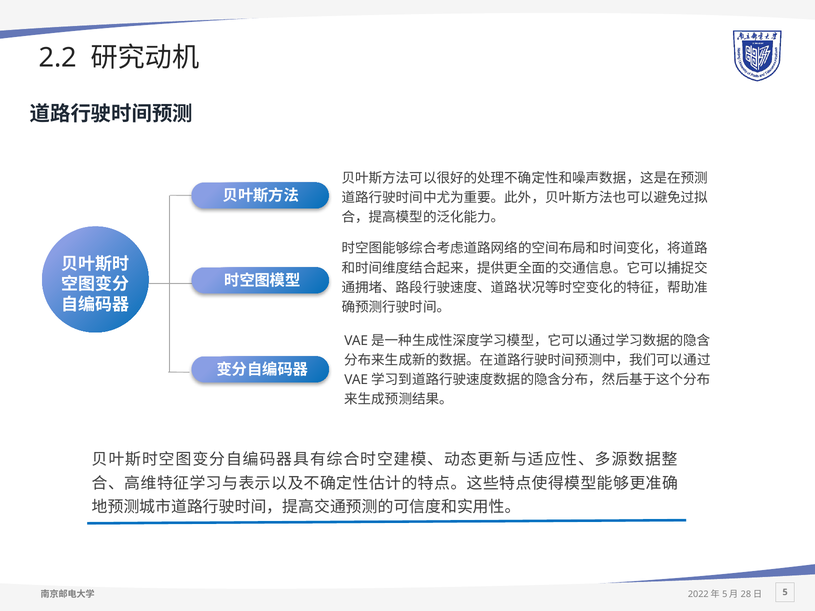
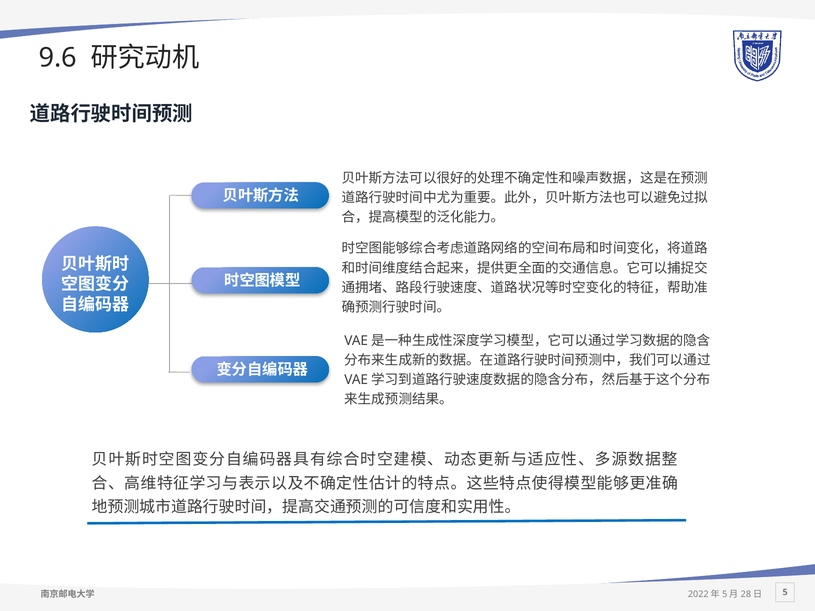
2.2: 2.2 -> 9.6
